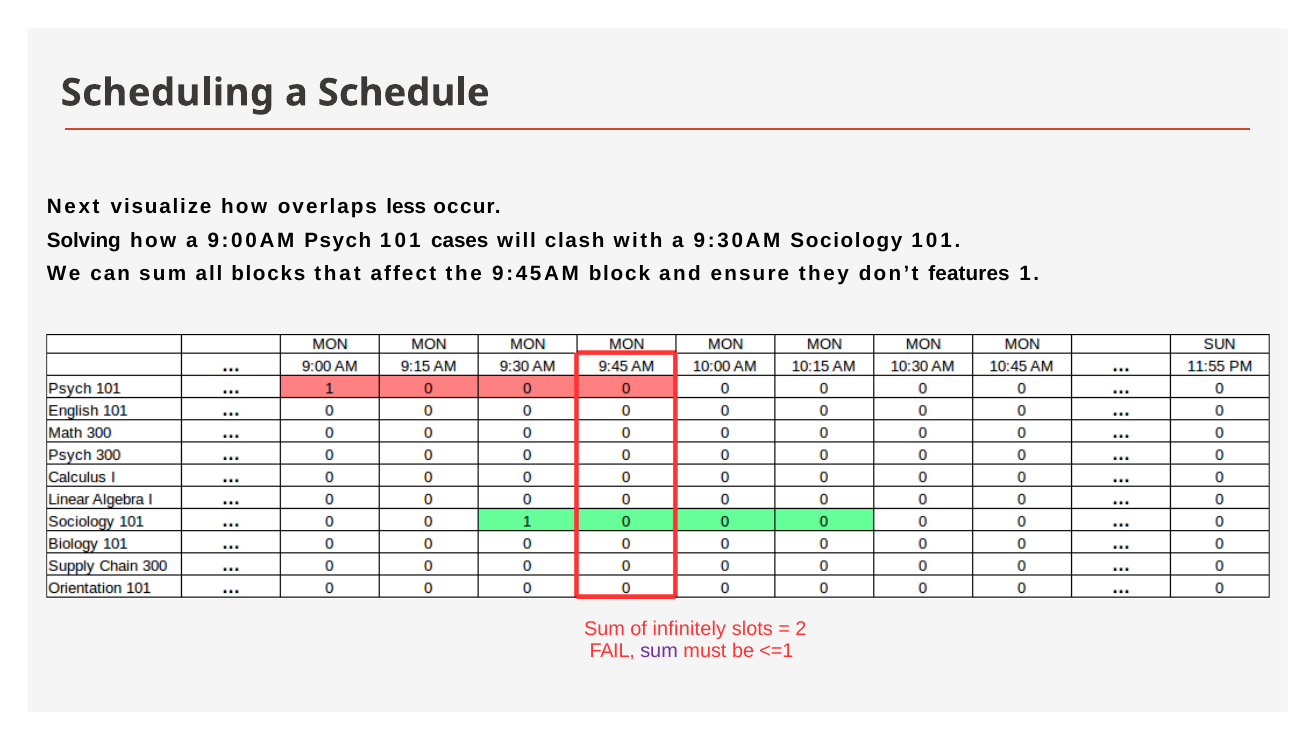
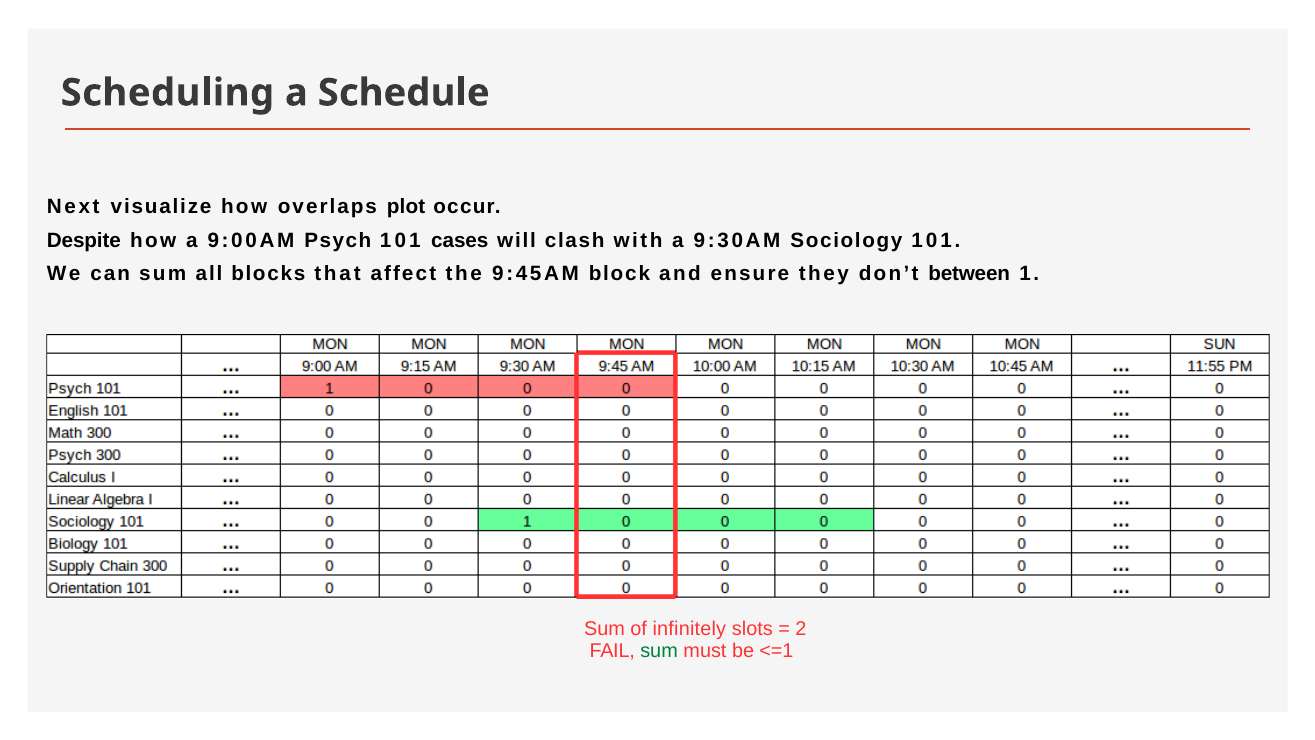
less: less -> plot
Solving: Solving -> Despite
features: features -> between
sum at (659, 651) colour: purple -> green
